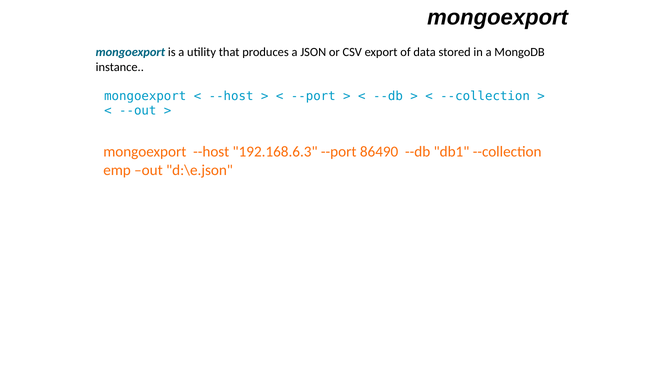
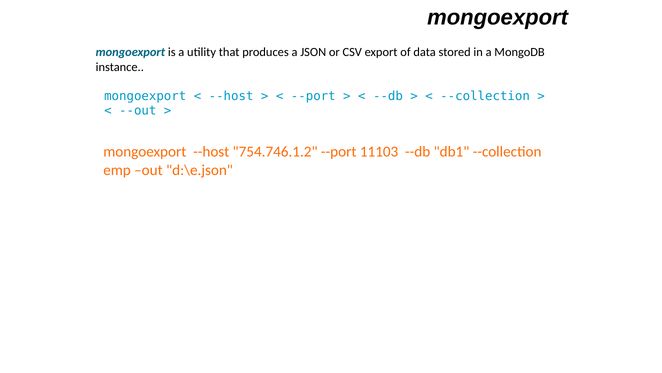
192.168.6.3: 192.168.6.3 -> 754.746.1.2
86490: 86490 -> 11103
